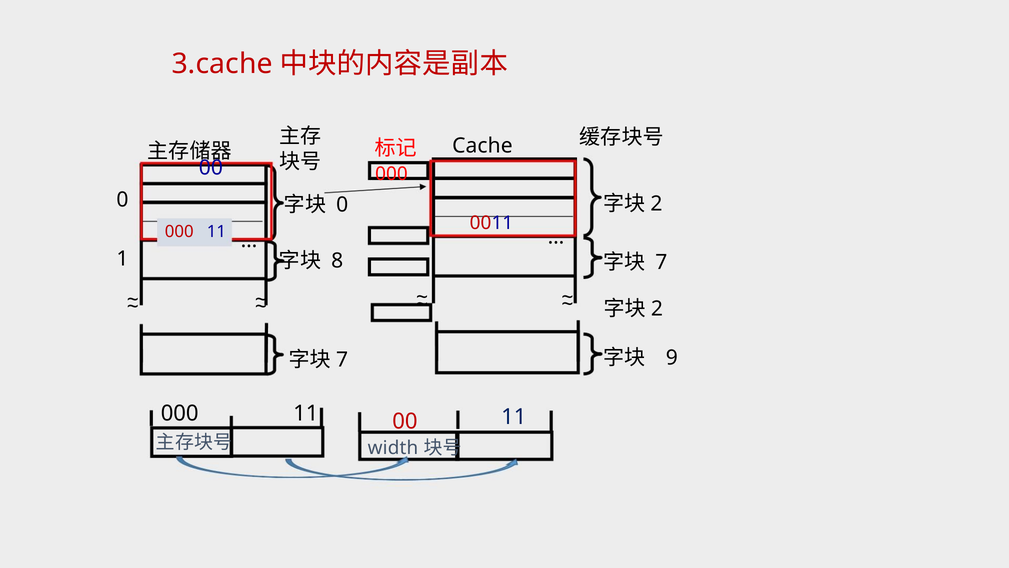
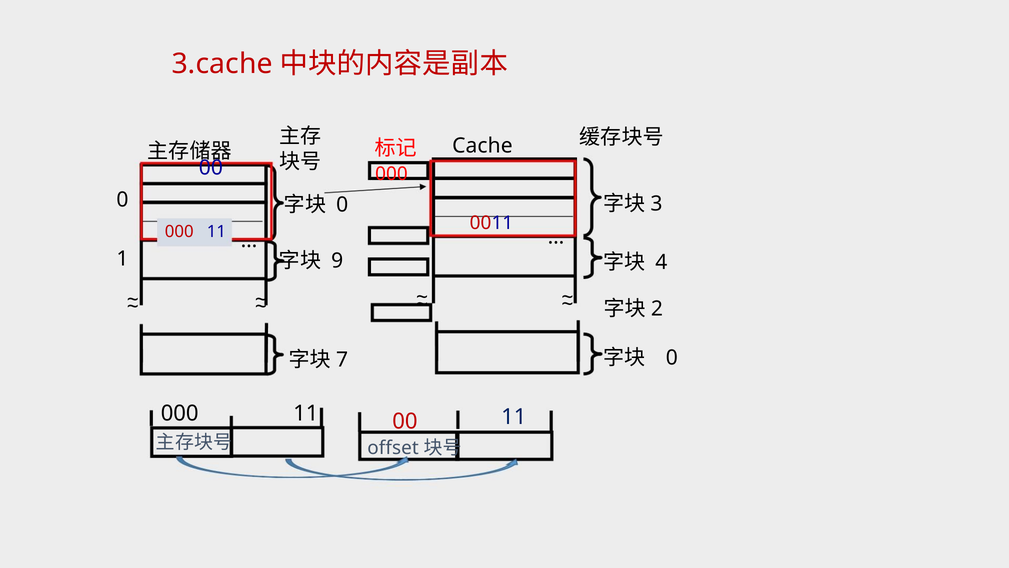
2 at (656, 204): 2 -> 3
8: 8 -> 9
7 at (661, 262): 7 -> 4
9 at (672, 358): 9 -> 0
width: width -> offset
